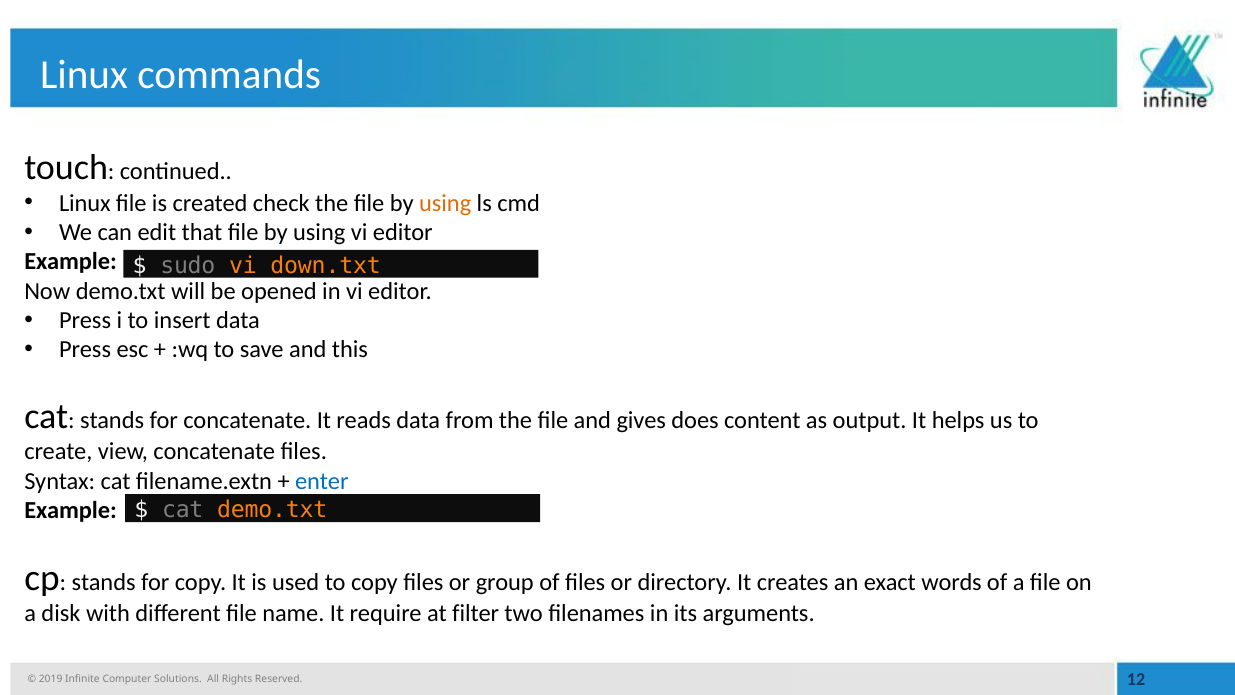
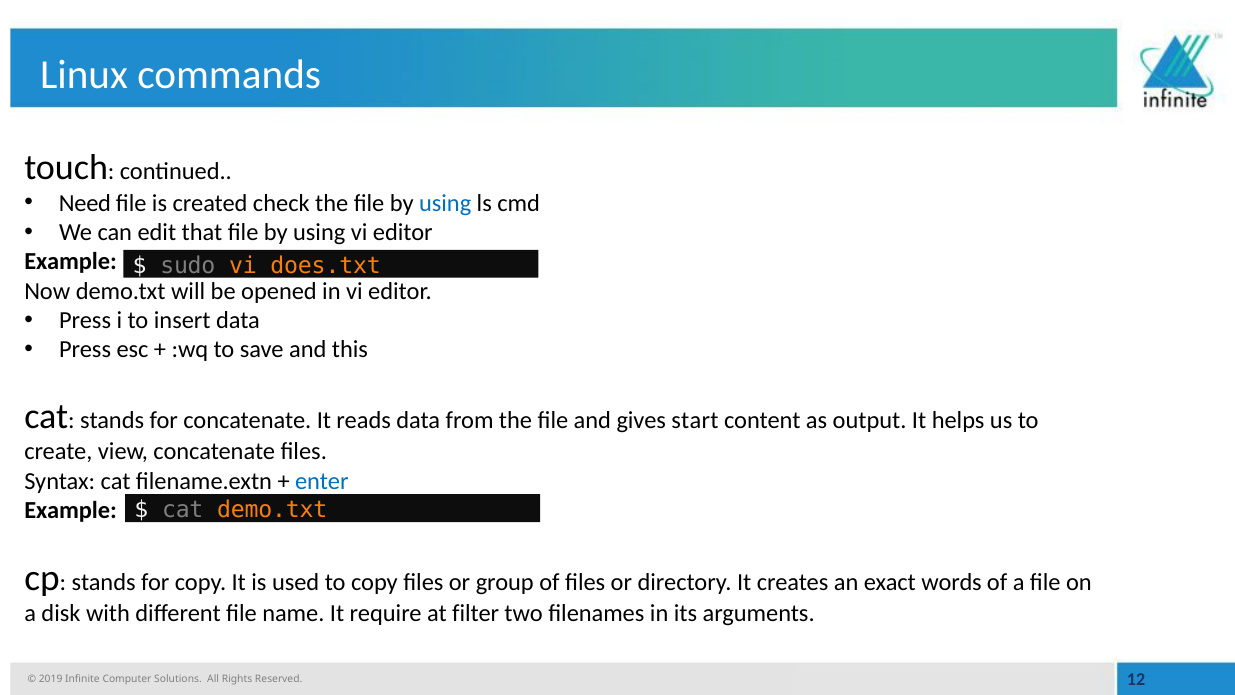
Linux at (85, 203): Linux -> Need
using at (445, 203) colour: orange -> blue
down.txt: down.txt -> does.txt
does: does -> start
